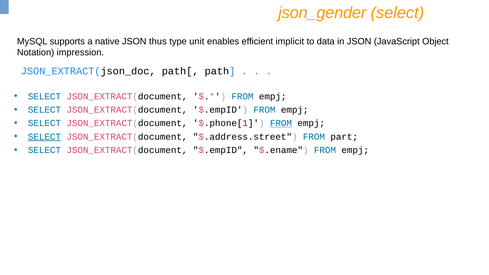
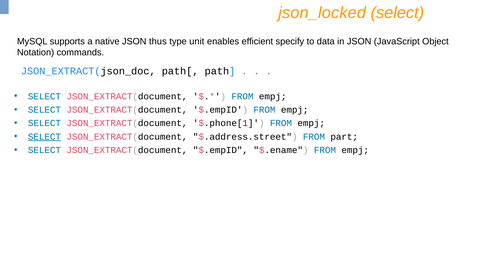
json_gender: json_gender -> json_locked
implicit: implicit -> specify
impression: impression -> commands
FROM at (281, 123) underline: present -> none
